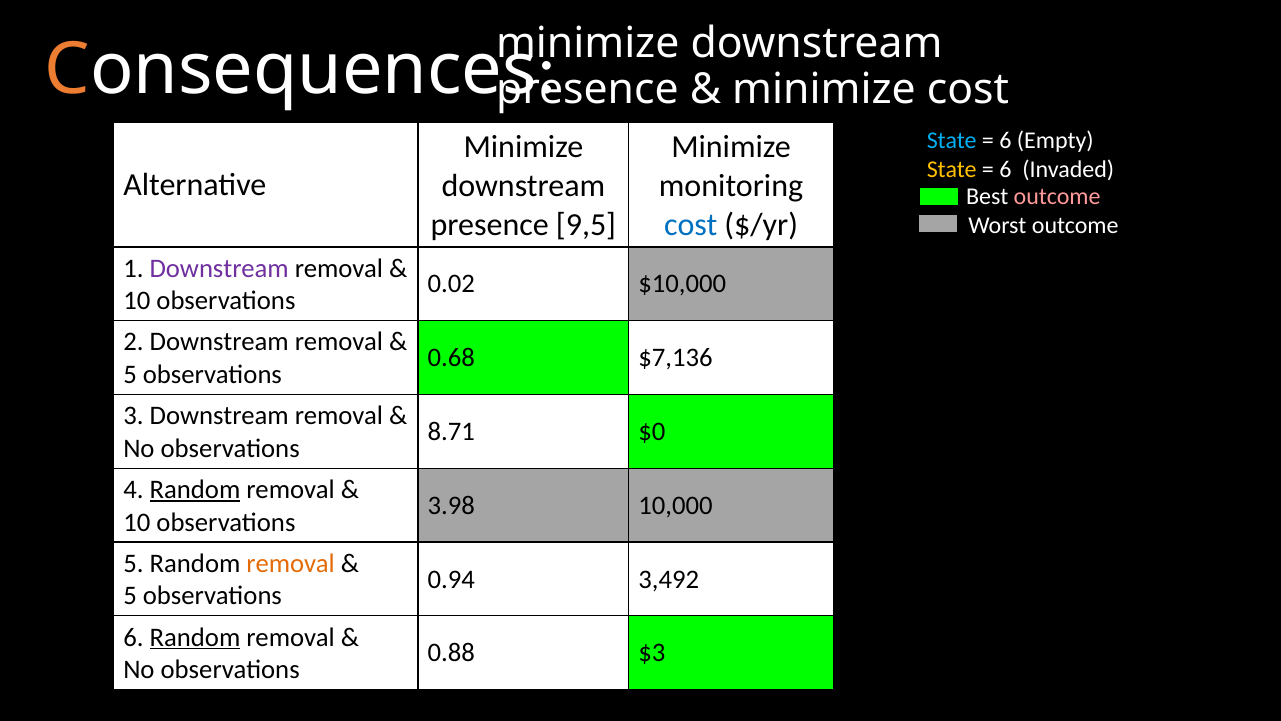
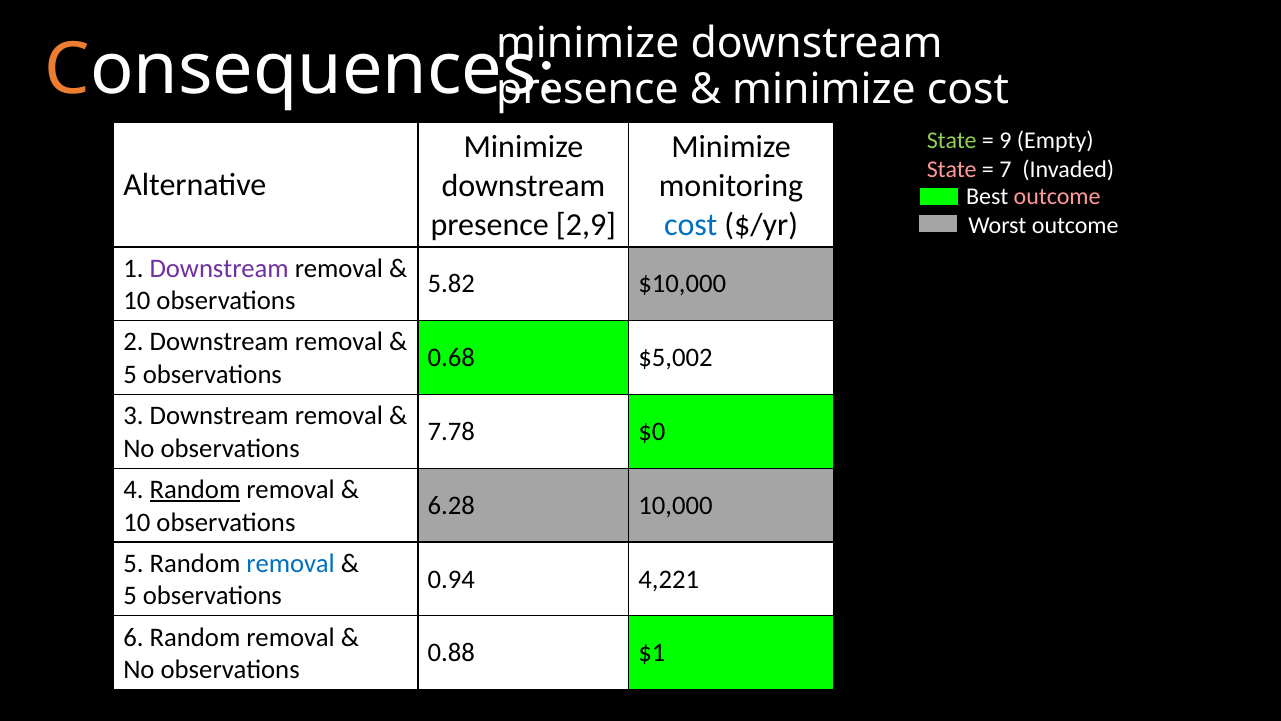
State at (952, 141) colour: light blue -> light green
6 at (1005, 141): 6 -> 9
State at (952, 170) colour: yellow -> pink
6 at (1005, 170): 6 -> 7
9,5: 9,5 -> 2,9
0.02: 0.02 -> 5.82
$7,136: $7,136 -> $5,002
8.71: 8.71 -> 7.78
3.98: 3.98 -> 6.28
removal at (291, 563) colour: orange -> blue
3,492: 3,492 -> 4,221
Random at (195, 637) underline: present -> none
$3: $3 -> $1
